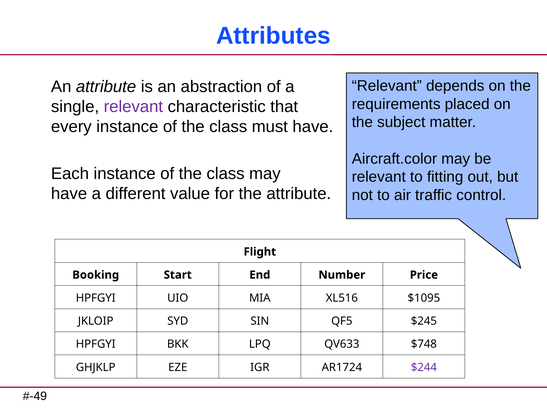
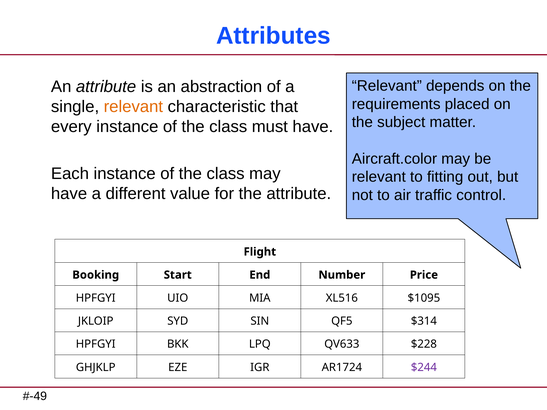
relevant at (133, 107) colour: purple -> orange
$245: $245 -> $314
$748: $748 -> $228
